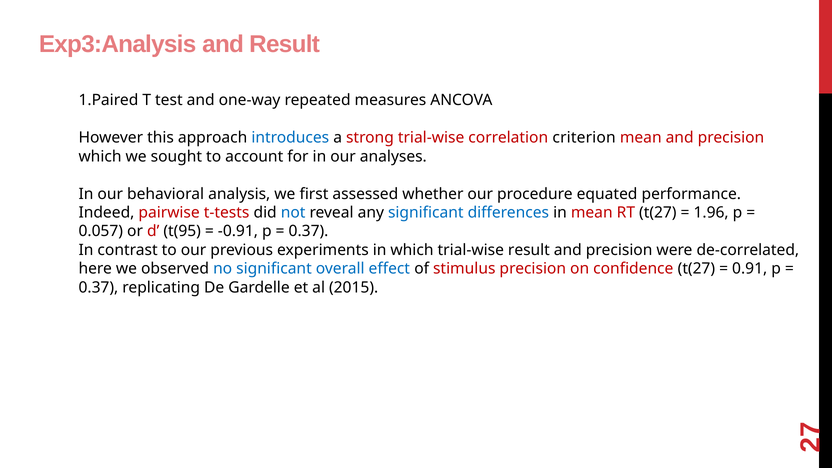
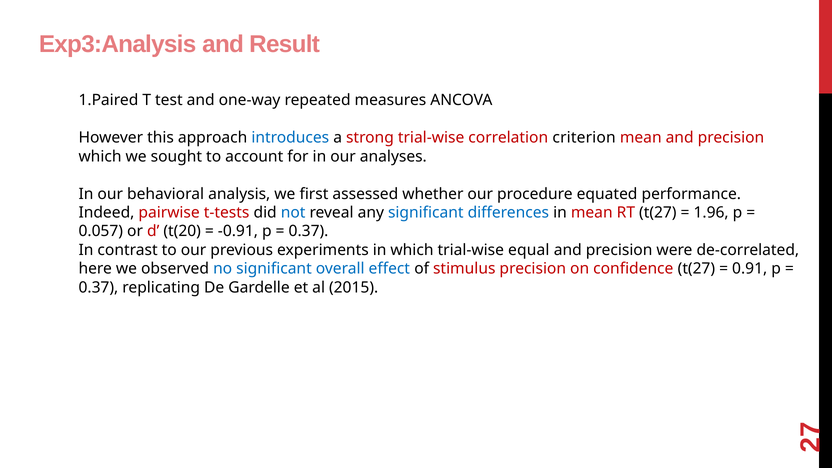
t(95: t(95 -> t(20
trial-wise result: result -> equal
